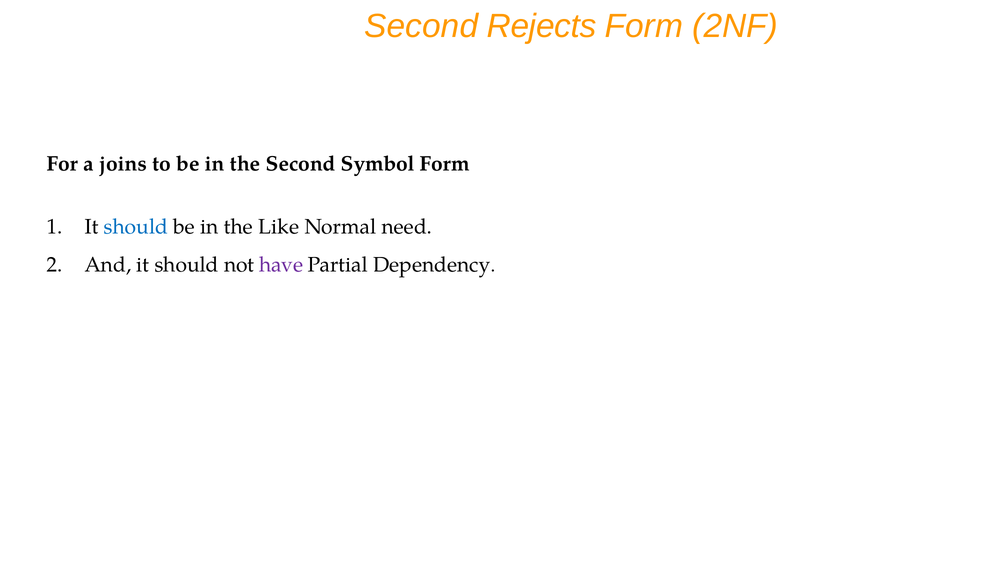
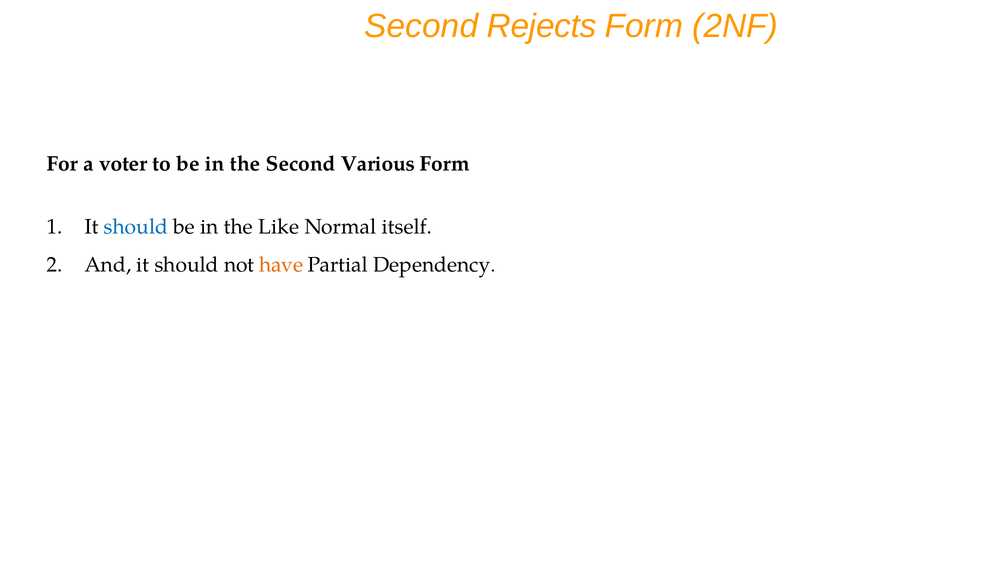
joins: joins -> voter
Symbol: Symbol -> Various
need: need -> itself
have colour: purple -> orange
